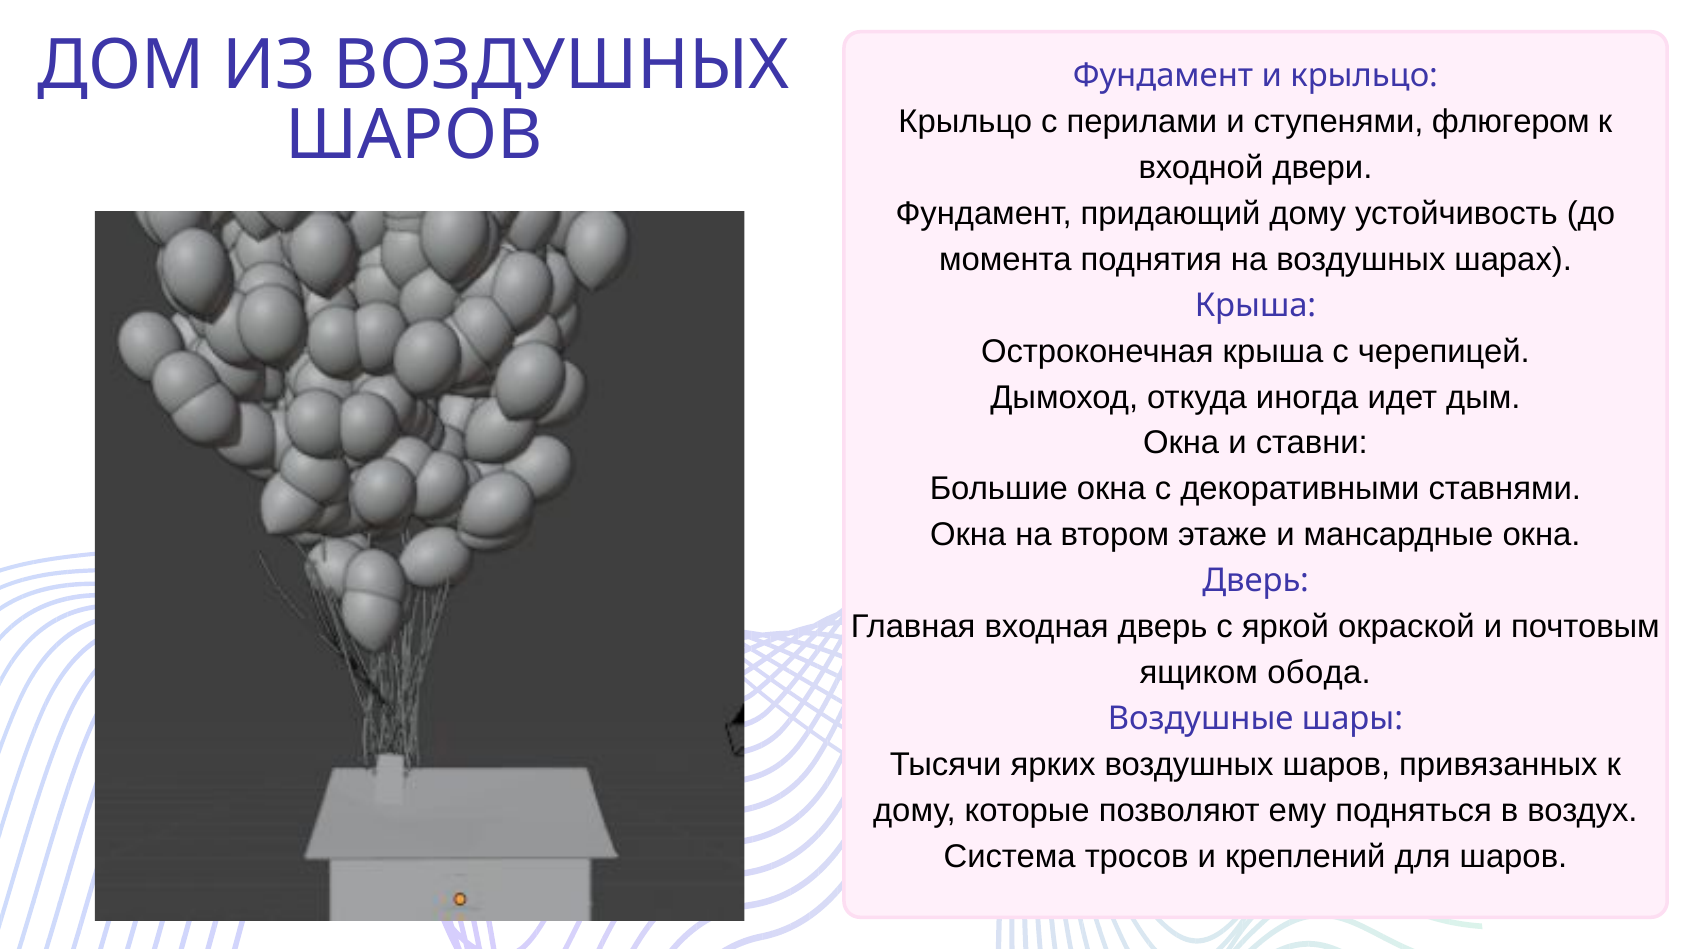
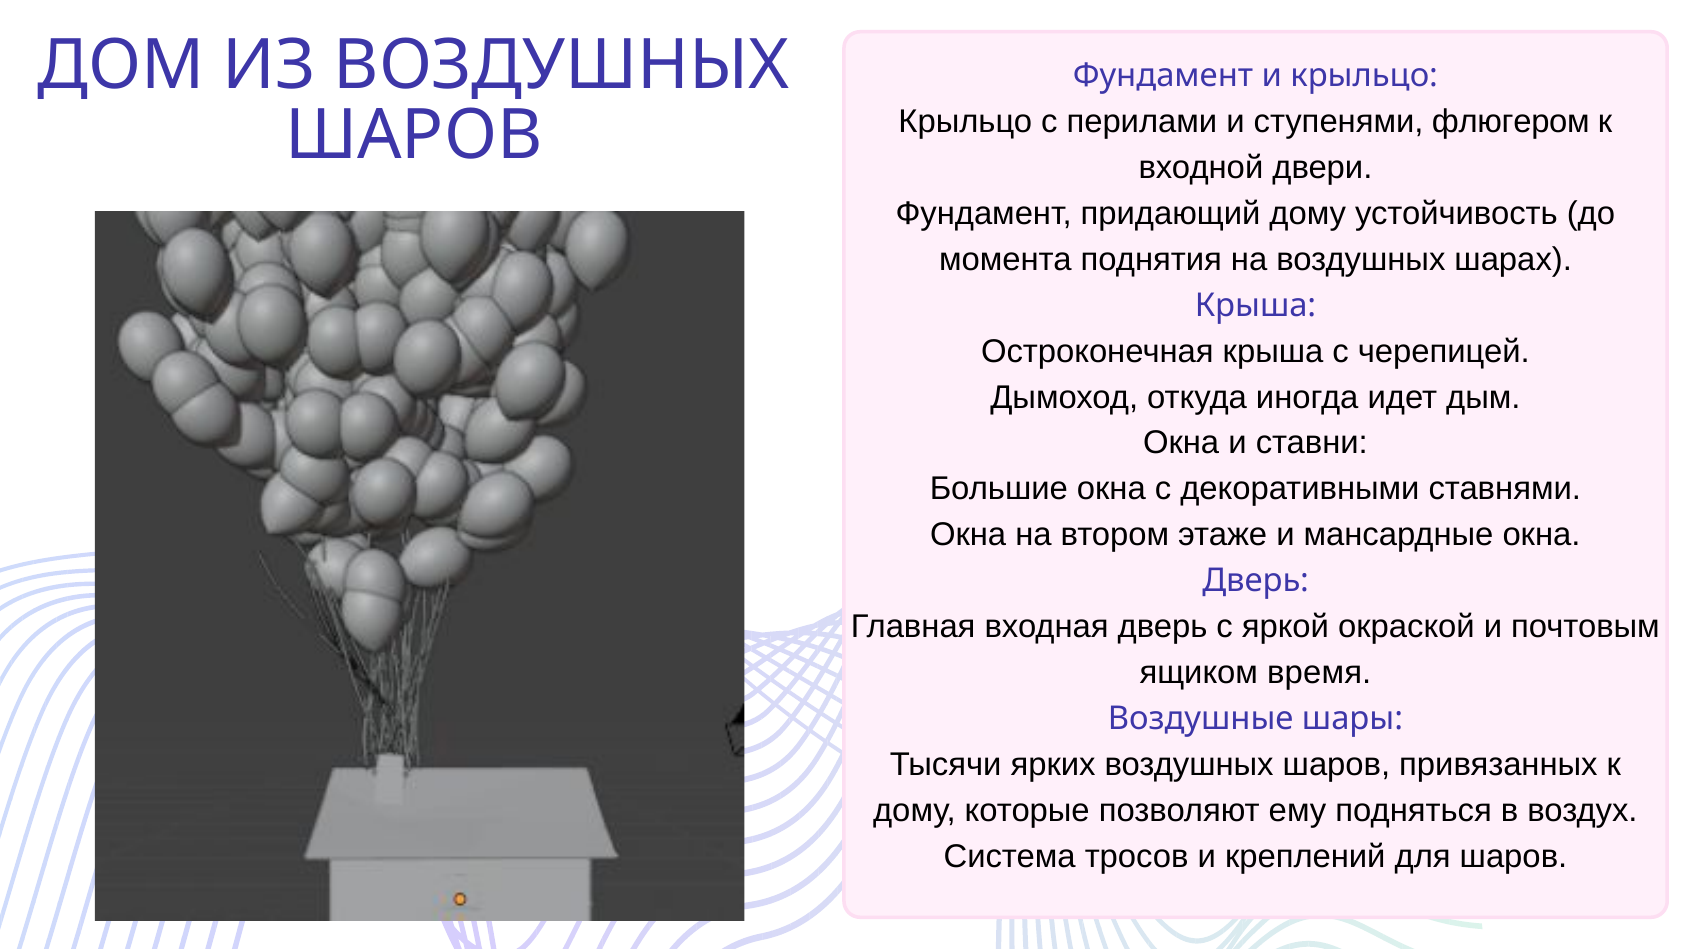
обода: обода -> время
